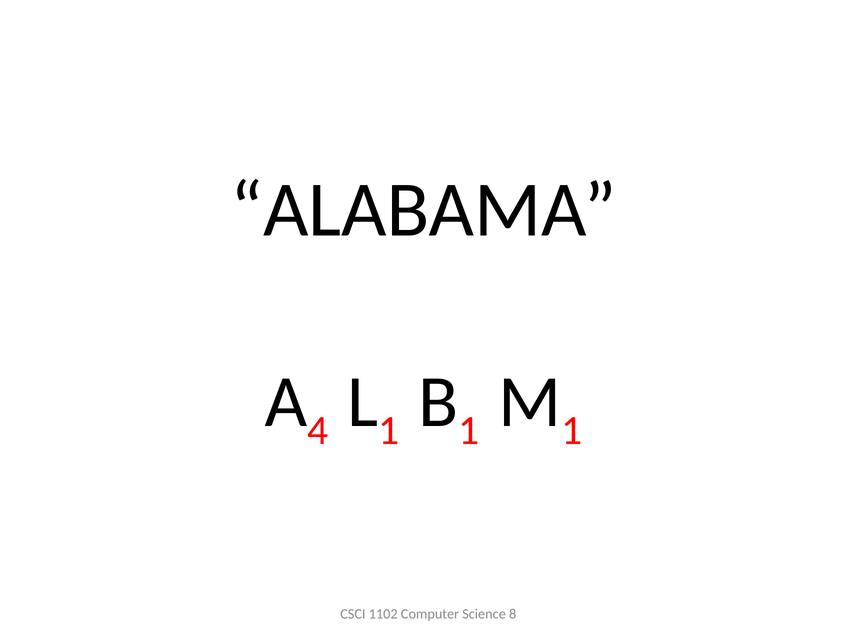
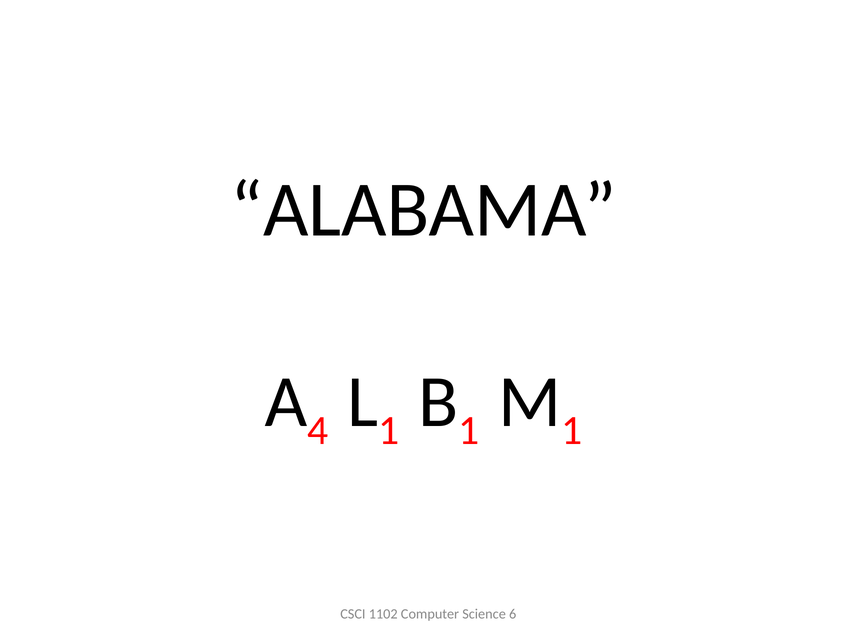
8: 8 -> 6
